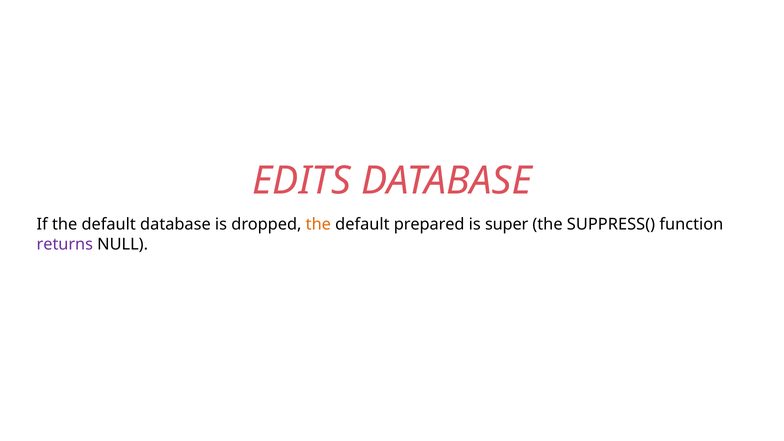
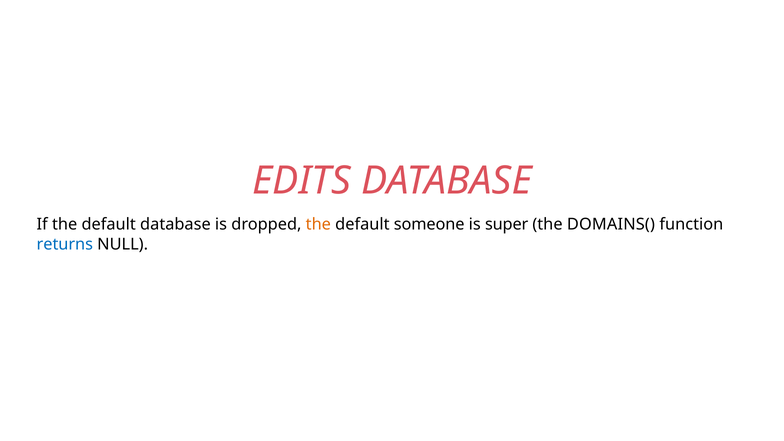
prepared: prepared -> someone
SUPPRESS(: SUPPRESS( -> DOMAINS(
returns colour: purple -> blue
